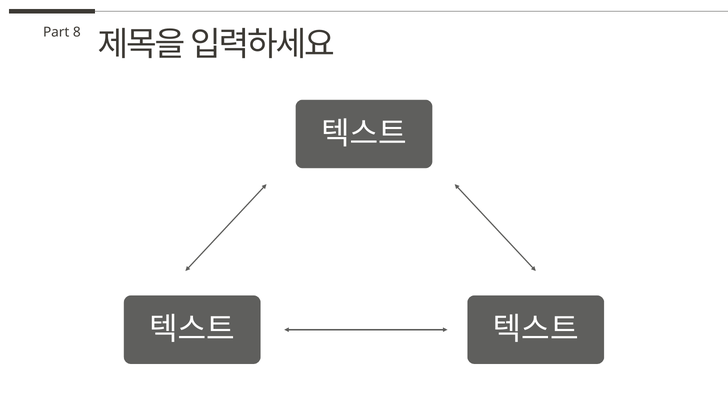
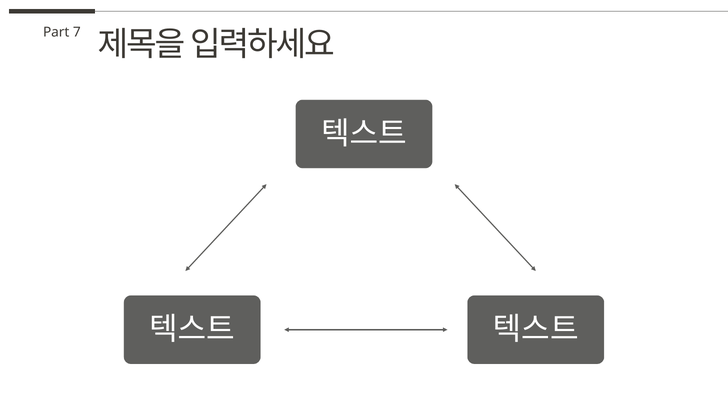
8: 8 -> 7
